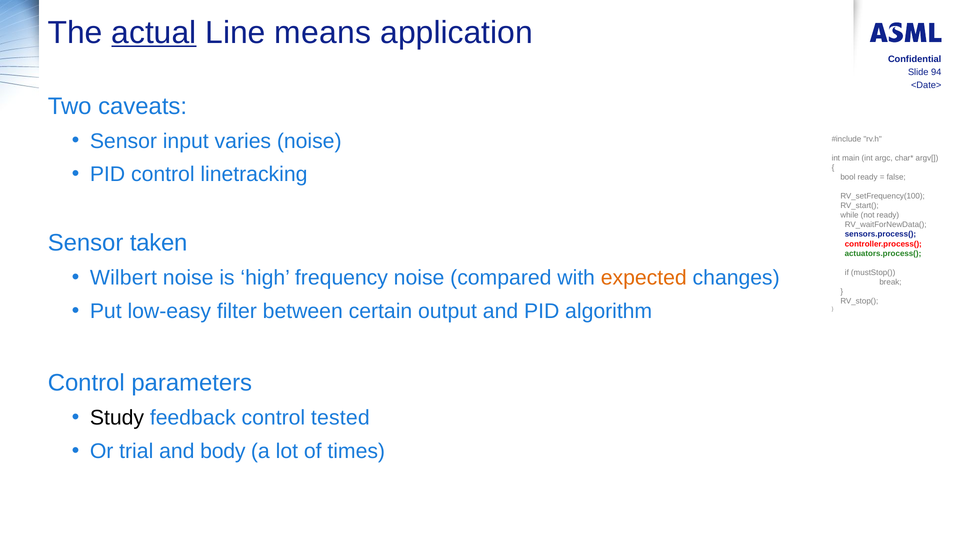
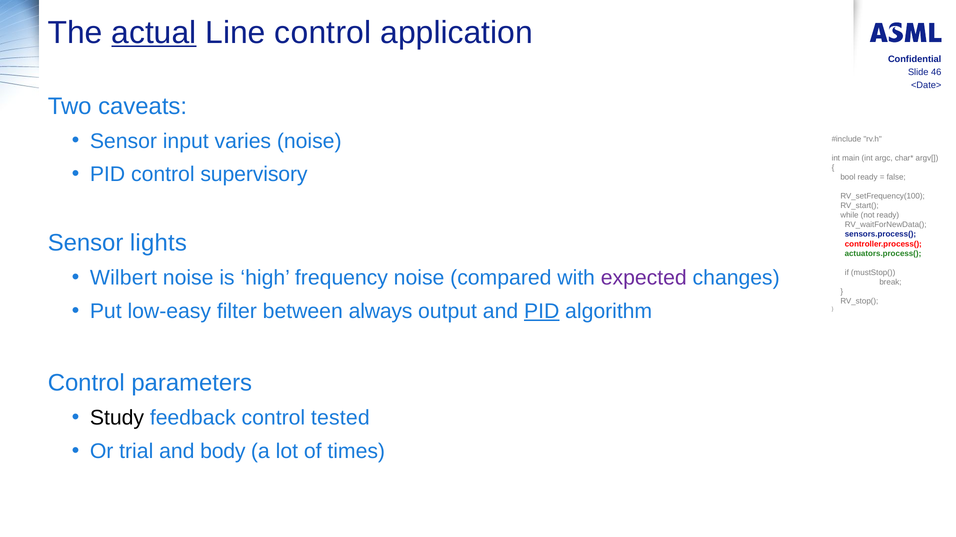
Line means: means -> control
94: 94 -> 46
linetracking: linetracking -> supervisory
taken: taken -> lights
expected colour: orange -> purple
certain: certain -> always
PID at (542, 312) underline: none -> present
